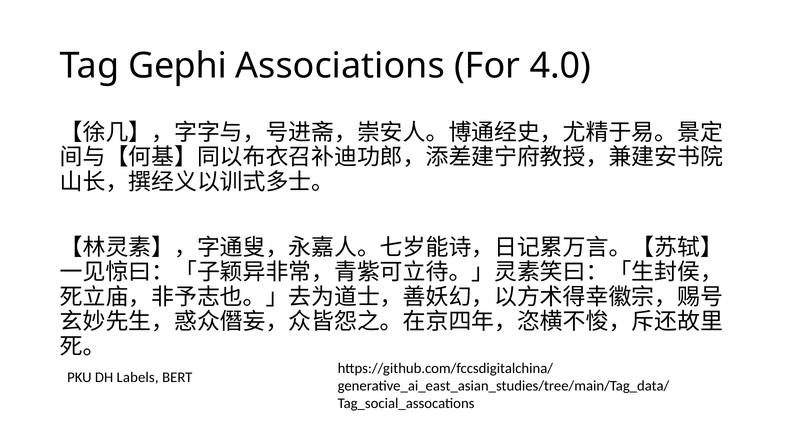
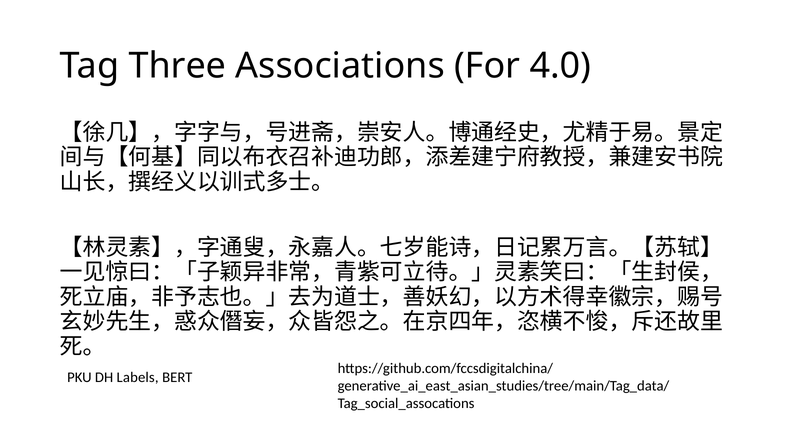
Gephi: Gephi -> Three
